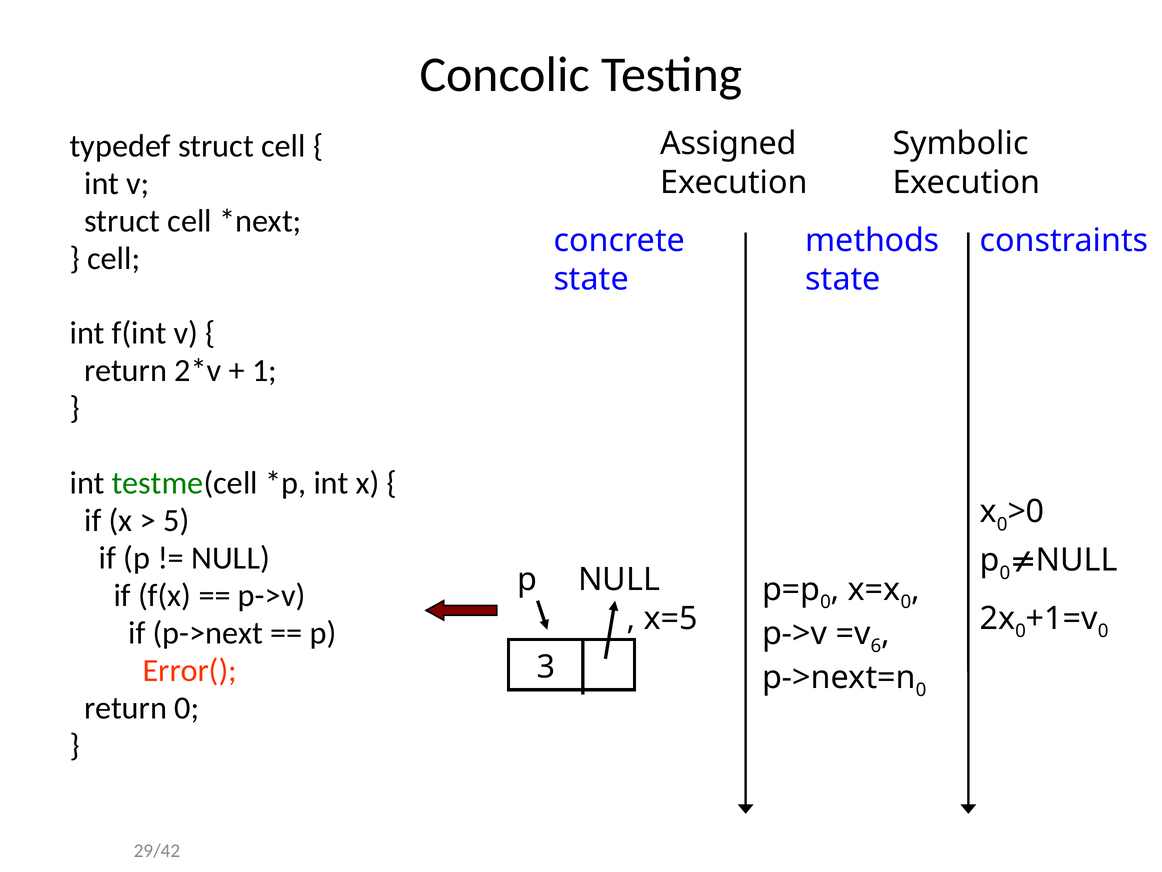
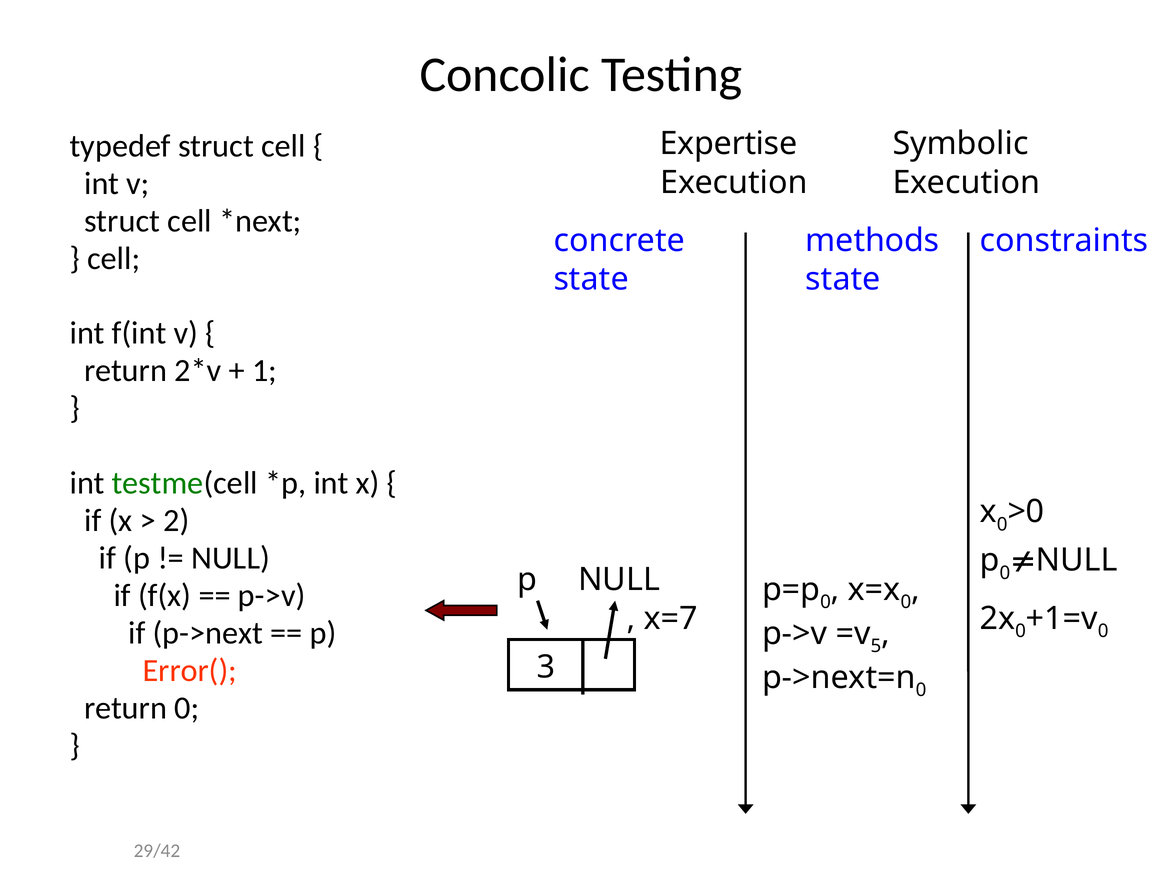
Assigned: Assigned -> Expertise
5: 5 -> 2
x=5: x=5 -> x=7
6: 6 -> 5
